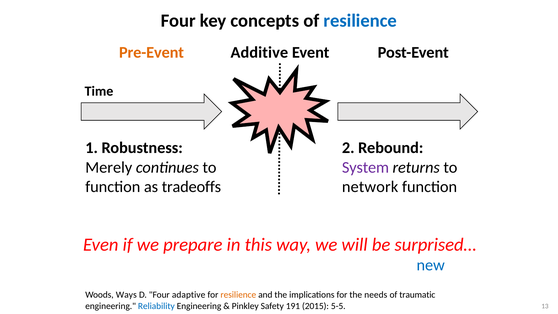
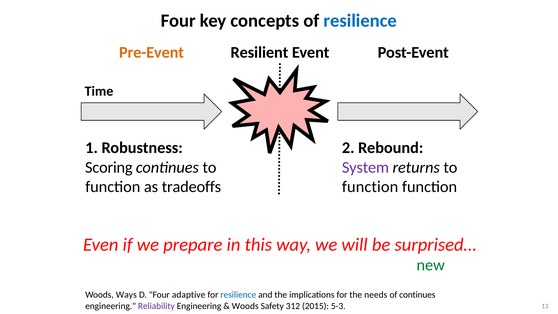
Additive: Additive -> Resilient
Merely: Merely -> Scoring
network at (370, 187): network -> function
new at (431, 265) colour: blue -> green
resilience at (238, 295) colour: orange -> blue
of traumatic: traumatic -> continues
Reliability colour: blue -> purple
Pinkley at (245, 306): Pinkley -> Woods
191: 191 -> 312
5-5: 5-5 -> 5-3
